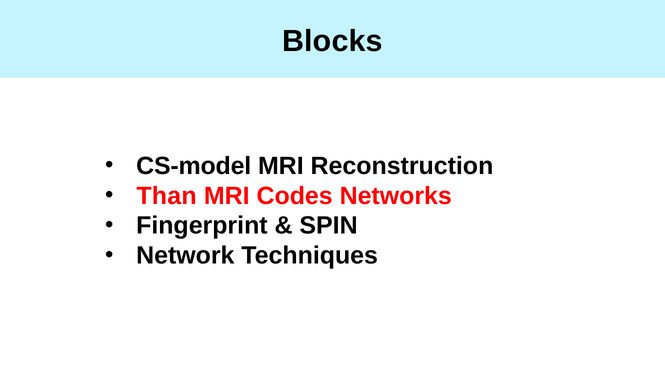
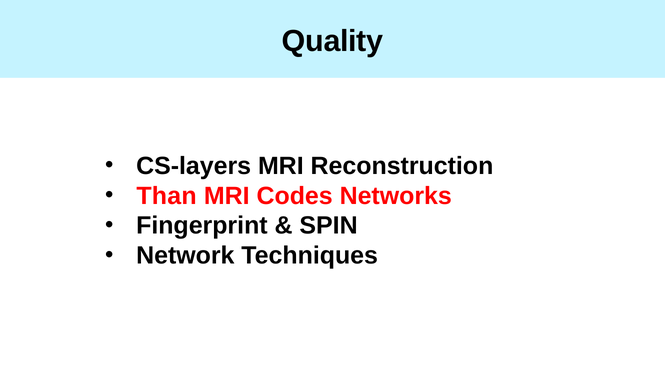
Blocks: Blocks -> Quality
CS-model: CS-model -> CS-layers
